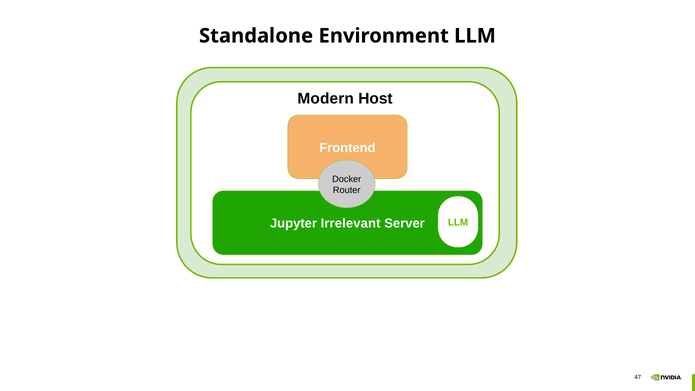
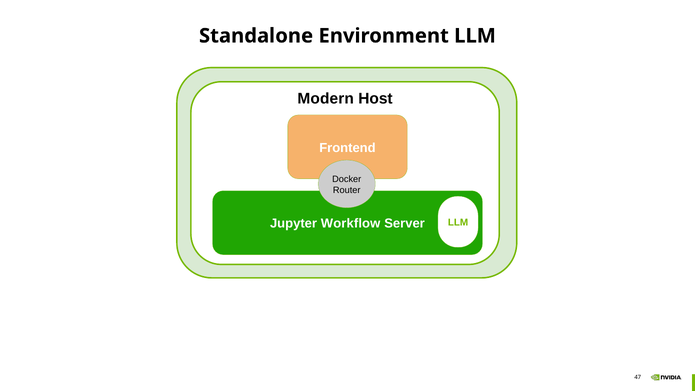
Irrelevant: Irrelevant -> Workflow
